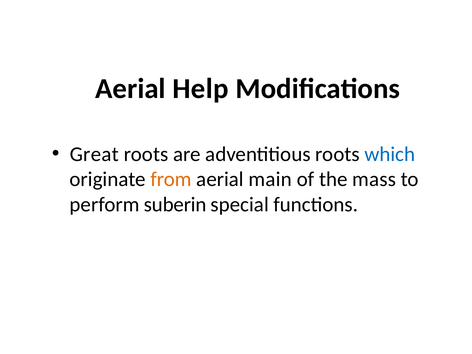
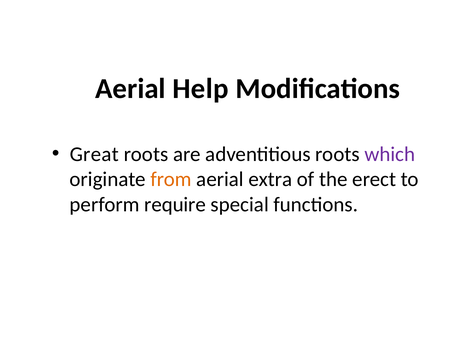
which colour: blue -> purple
main: main -> extra
mass: mass -> erect
suberin: suberin -> require
